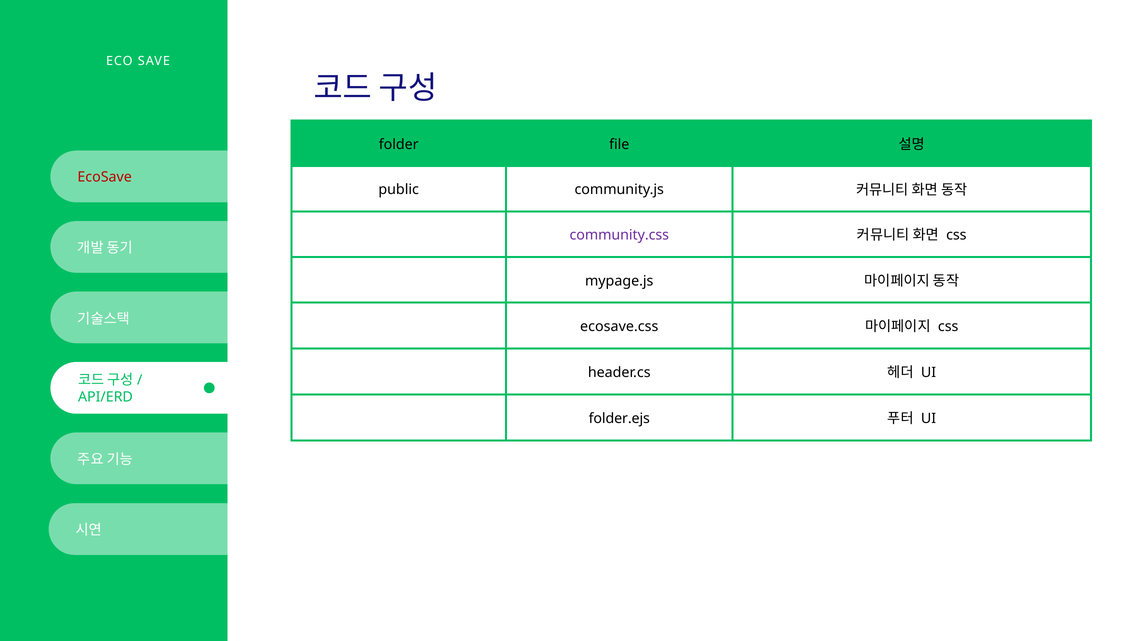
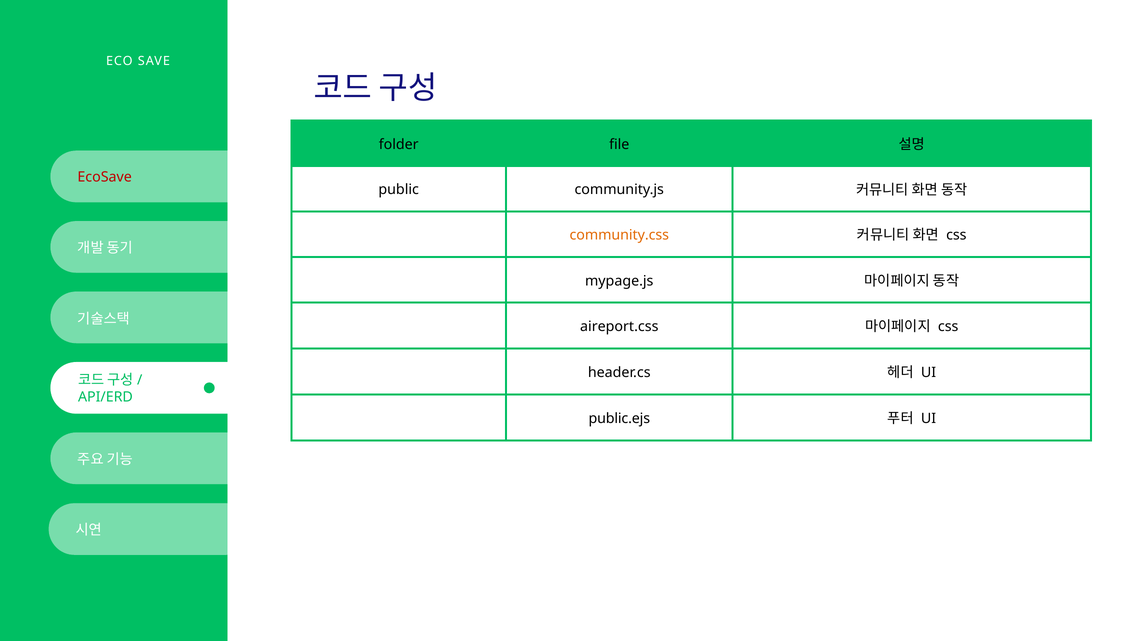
community.css colour: purple -> orange
ecosave.css: ecosave.css -> aireport.css
folder.ejs: folder.ejs -> public.ejs
